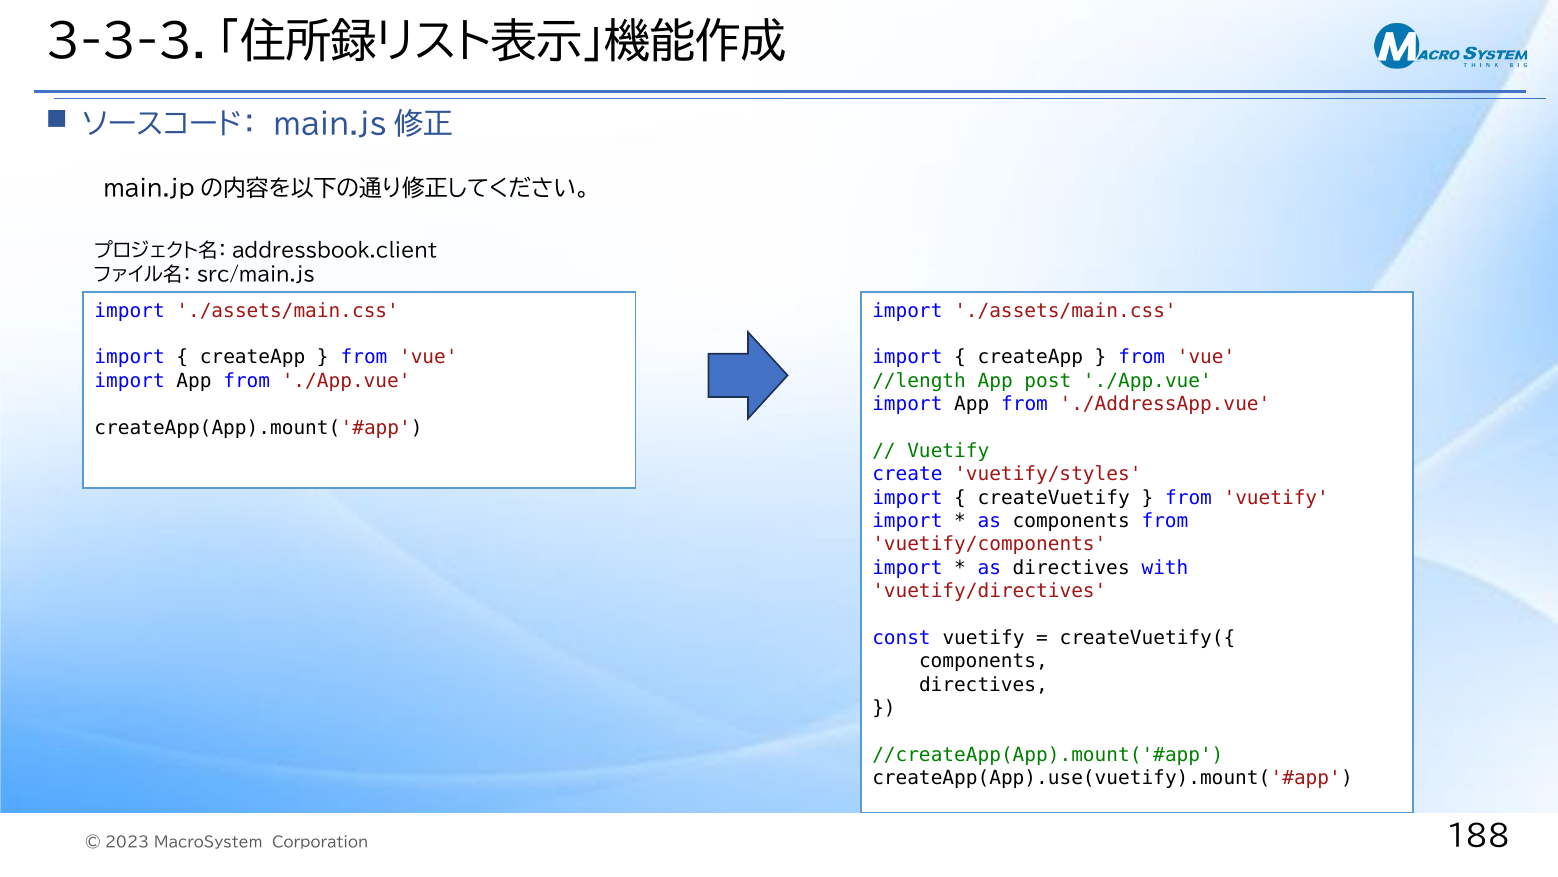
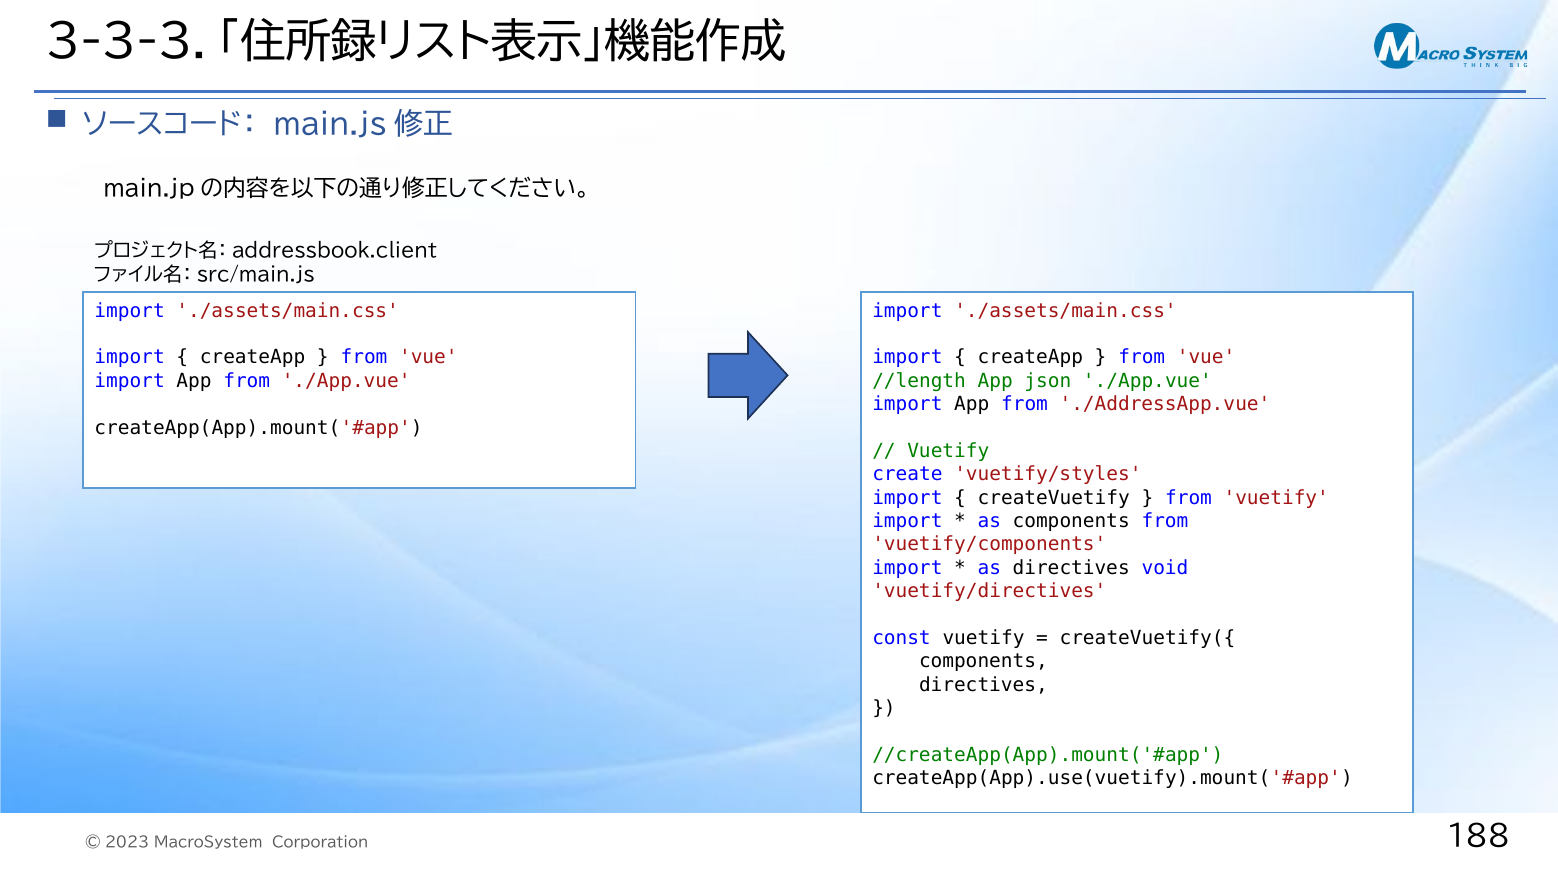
post: post -> json
with: with -> void
